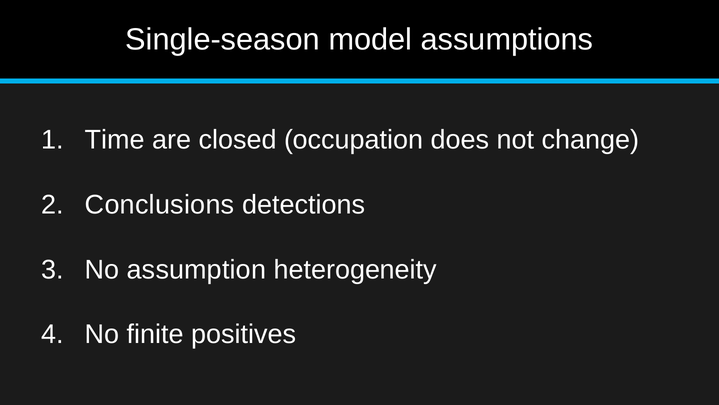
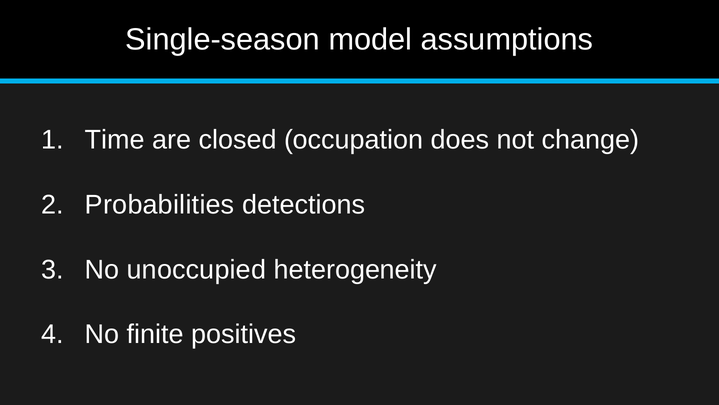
Conclusions: Conclusions -> Probabilities
assumption: assumption -> unoccupied
